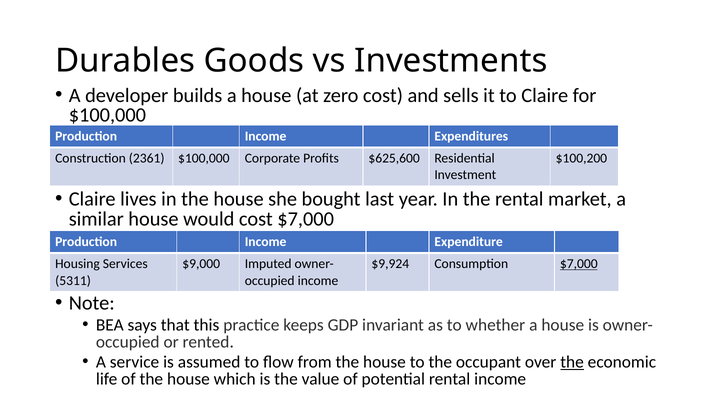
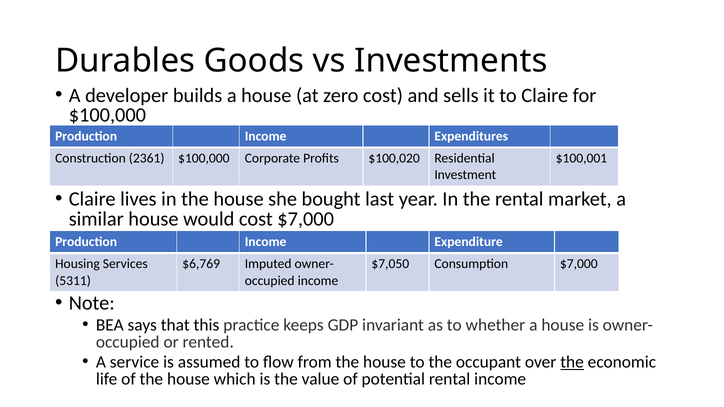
$625,600: $625,600 -> $100,020
$100,200: $100,200 -> $100,001
$9,000: $9,000 -> $6,769
$9,924: $9,924 -> $7,050
$7,000 at (579, 264) underline: present -> none
